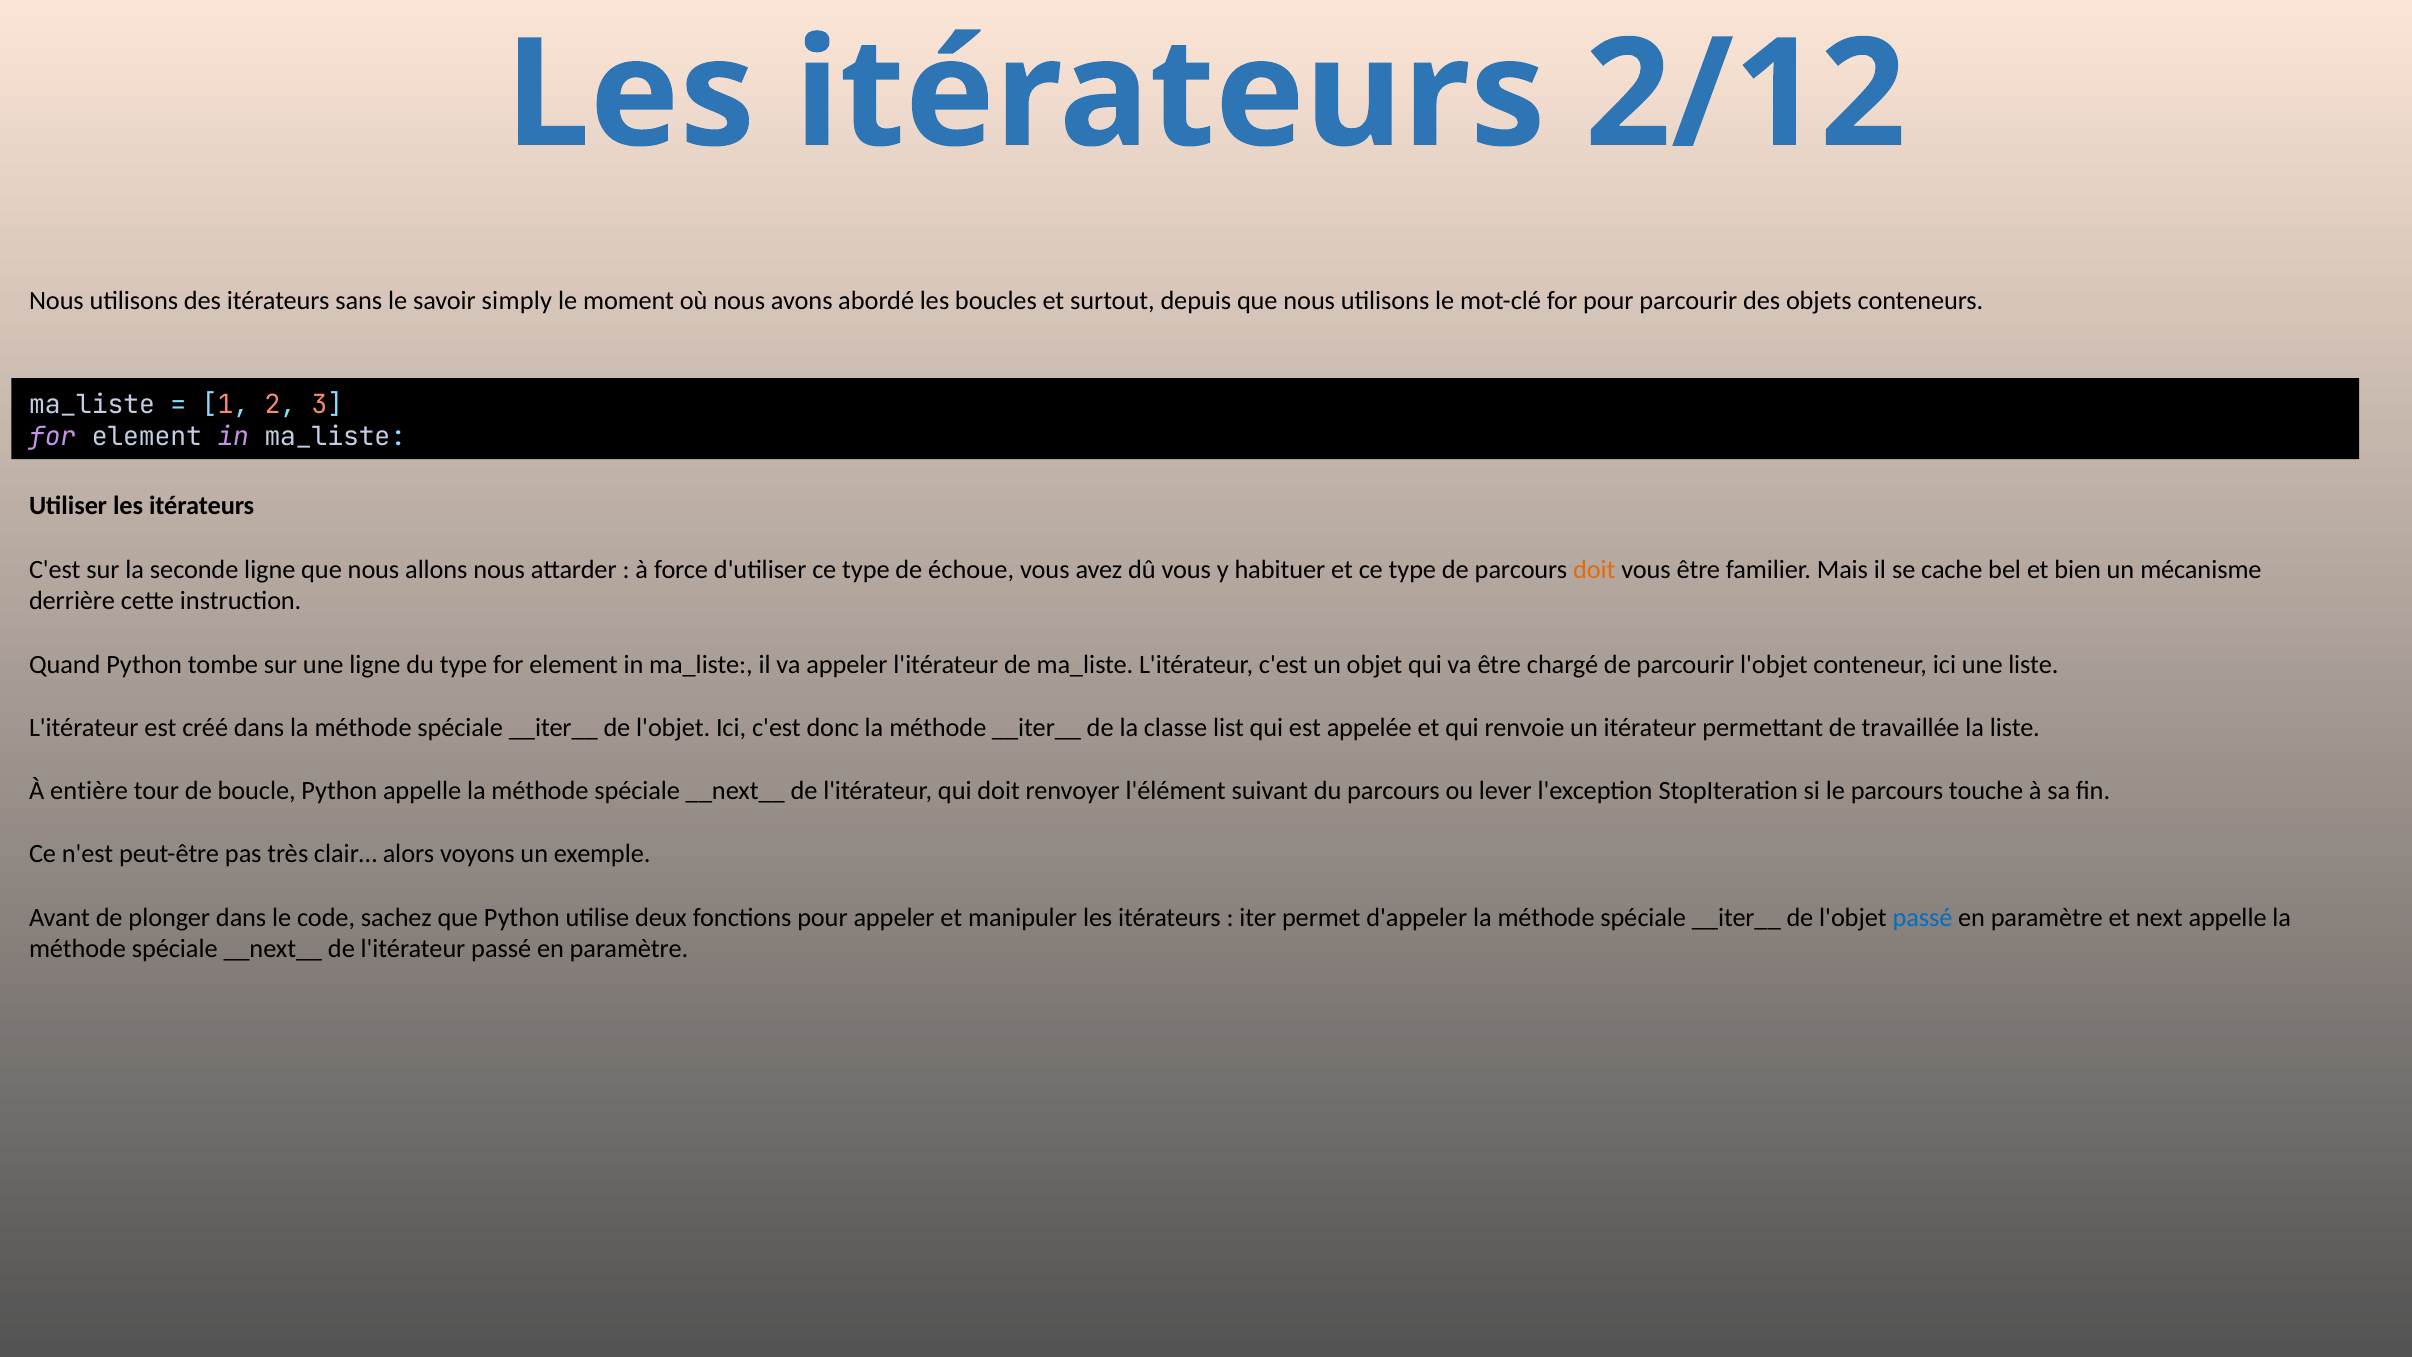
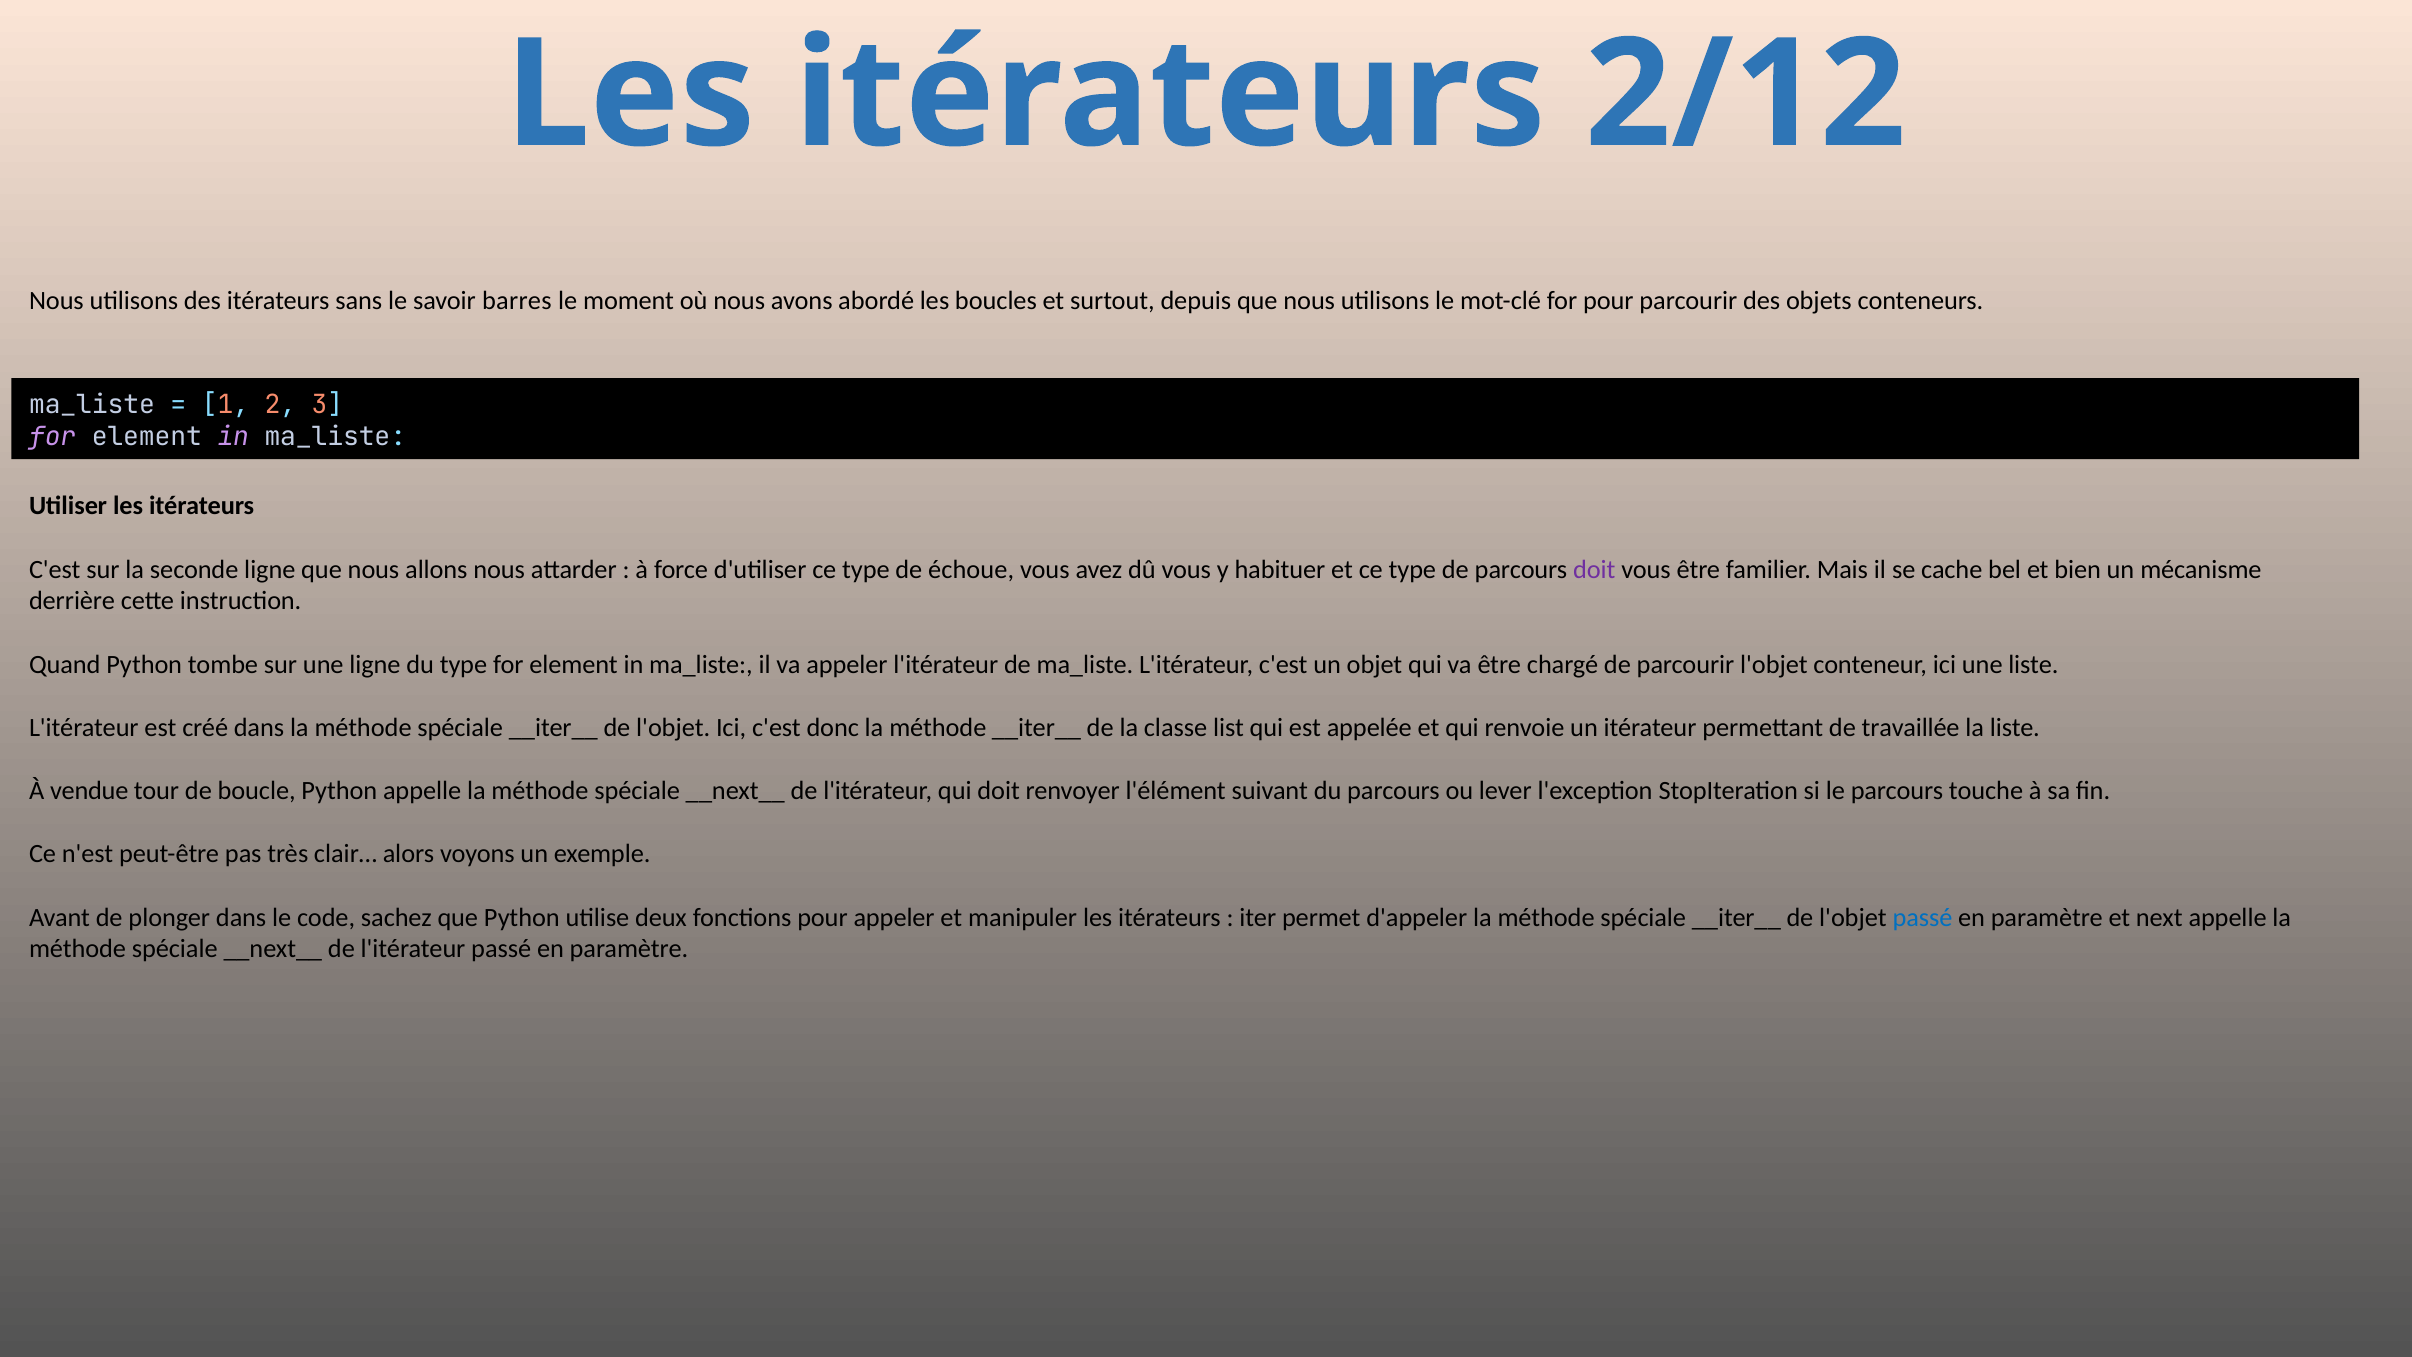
simply: simply -> barres
doit at (1594, 569) colour: orange -> purple
entière: entière -> vendue
